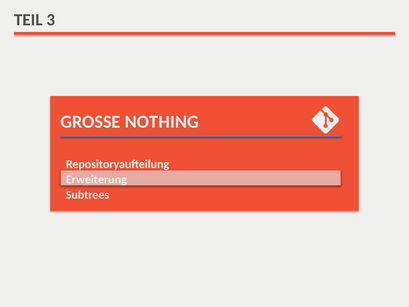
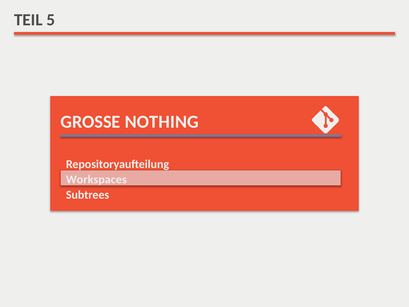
3: 3 -> 5
Erweiterung: Erweiterung -> Workspaces
